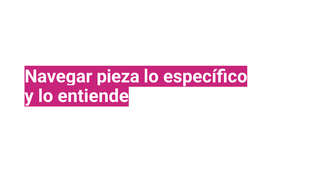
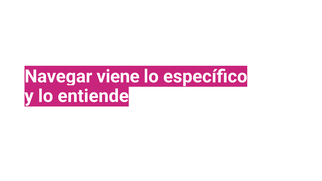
pieza: pieza -> viene
